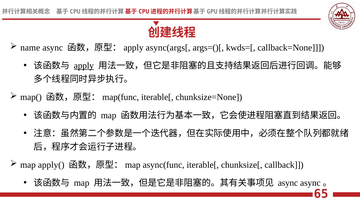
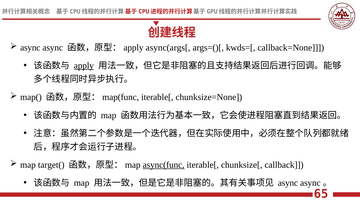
name at (30, 48): name -> async
apply(: apply( -> target(
async(func underline: none -> present
